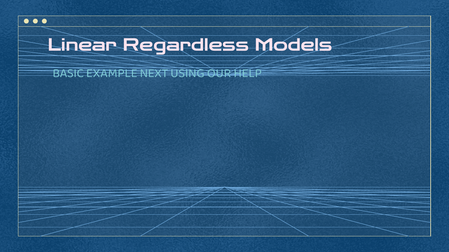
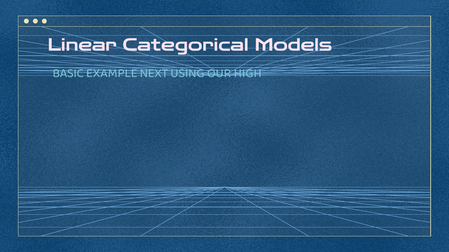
Regardless: Regardless -> Categorical
HELP: HELP -> HIGH
